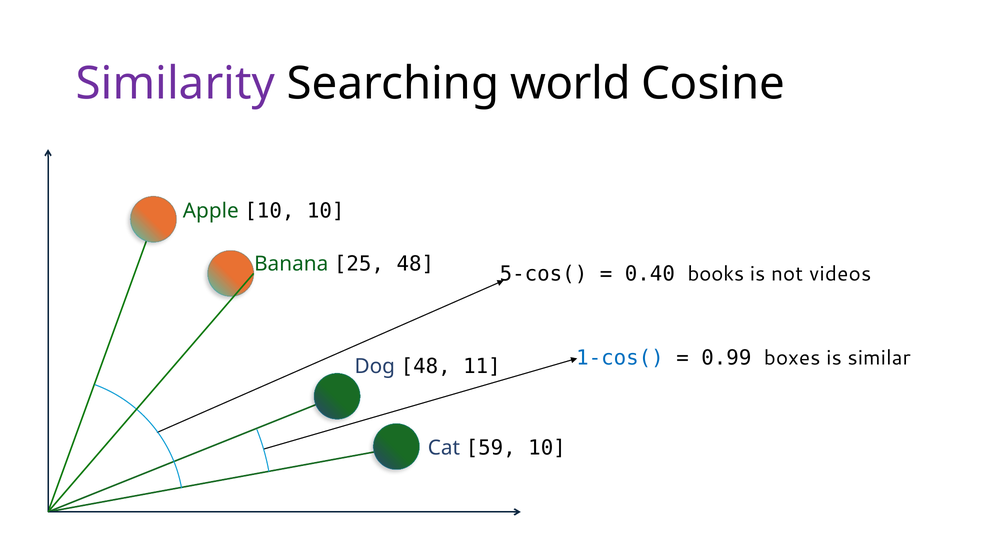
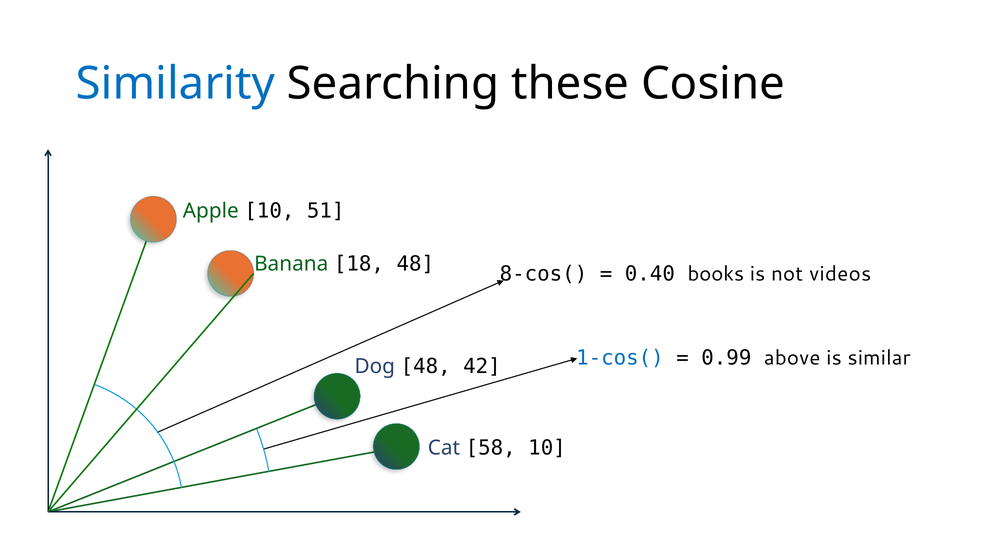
Similarity colour: purple -> blue
world: world -> these
10 10: 10 -> 51
25: 25 -> 18
5-cos(: 5-cos( -> 8-cos(
boxes: boxes -> above
11: 11 -> 42
59: 59 -> 58
